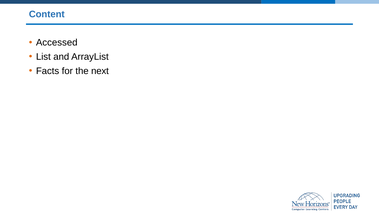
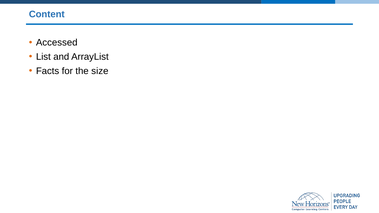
next: next -> size
